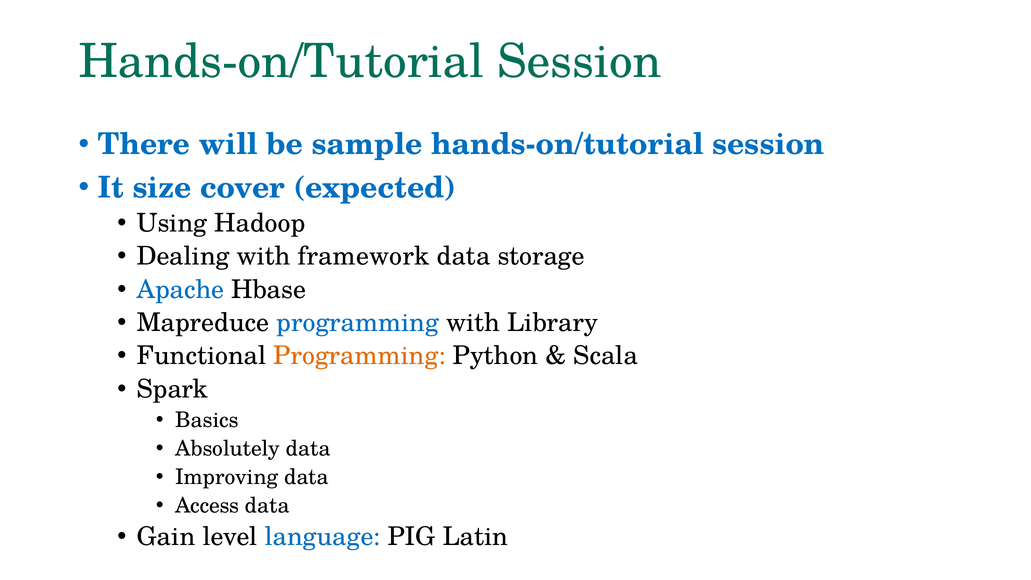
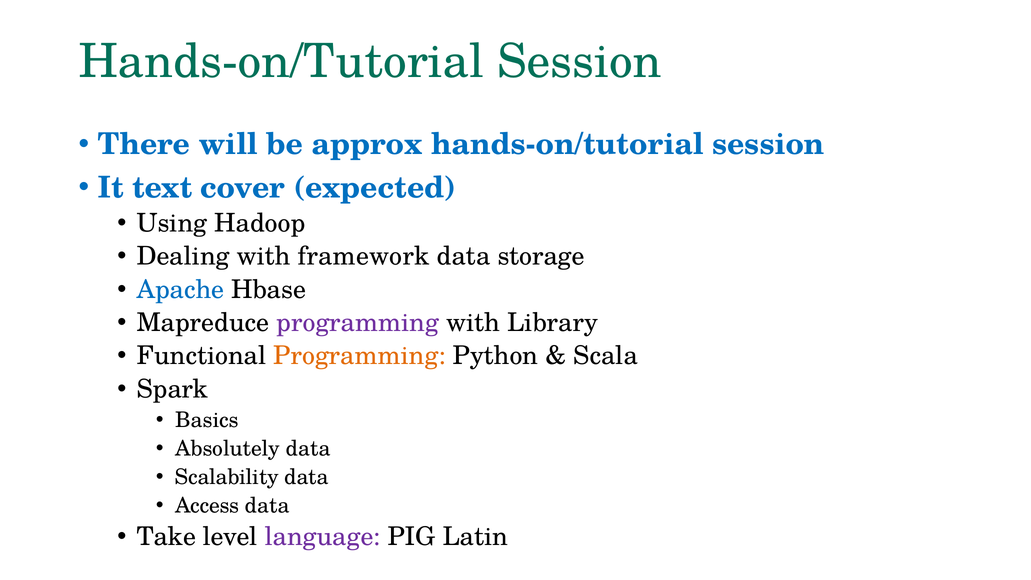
sample: sample -> approx
size: size -> text
programming at (358, 323) colour: blue -> purple
Improving: Improving -> Scalability
Gain: Gain -> Take
language colour: blue -> purple
